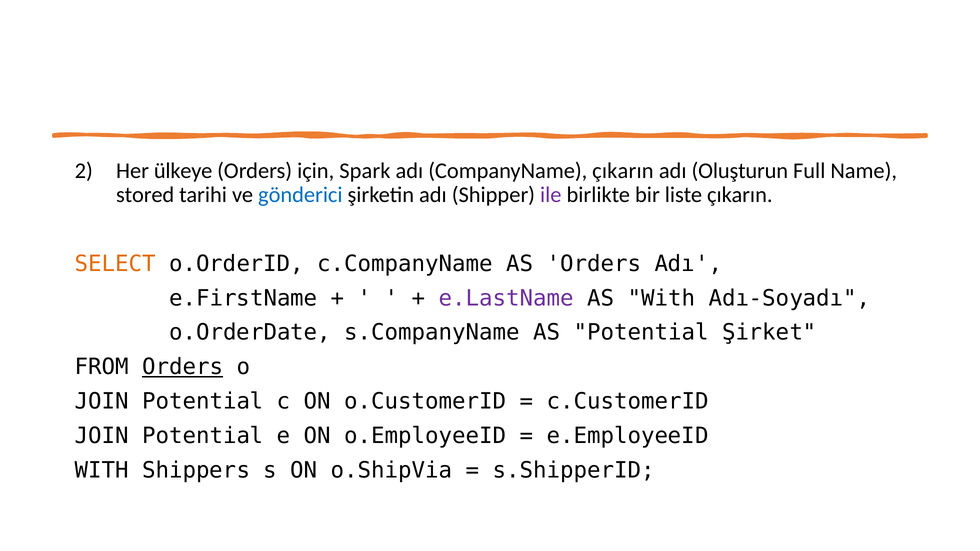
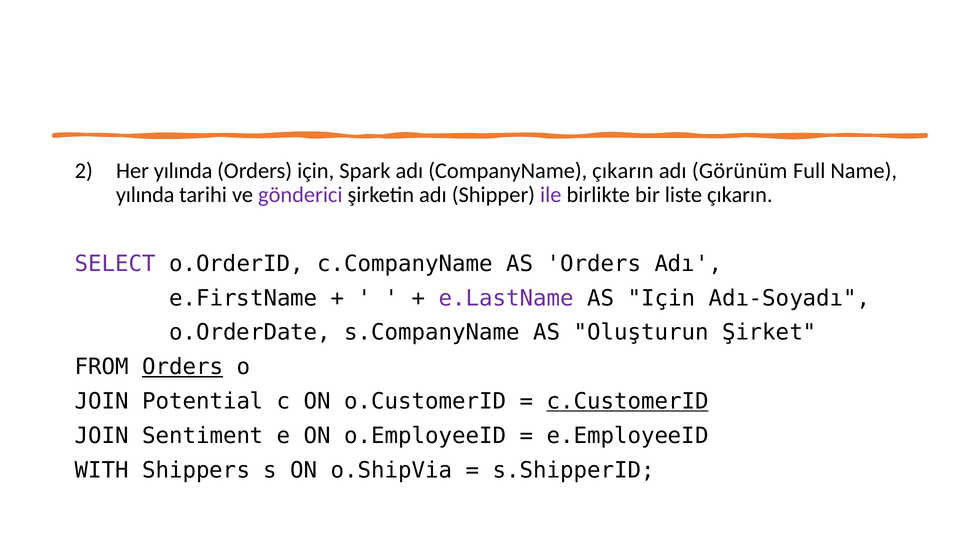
Her ülkeye: ülkeye -> yılında
Oluşturun: Oluşturun -> Görünüm
stored at (145, 195): stored -> yılında
gönderici colour: blue -> purple
SELECT colour: orange -> purple
AS With: With -> Için
AS Potential: Potential -> Oluşturun
c.CustomerID underline: none -> present
Potential at (203, 436): Potential -> Sentiment
